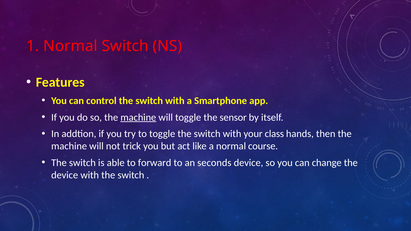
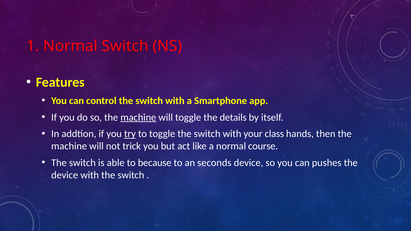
sensor: sensor -> details
try underline: none -> present
forward: forward -> because
change: change -> pushes
